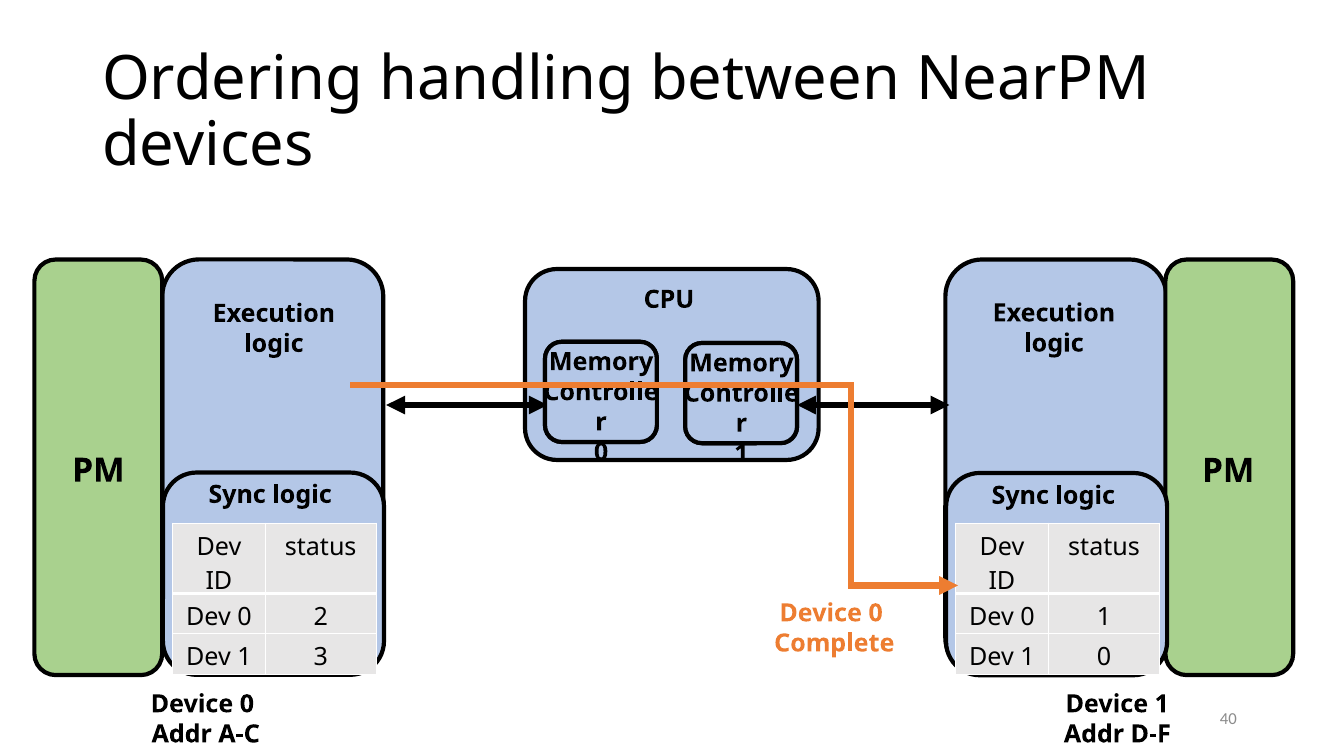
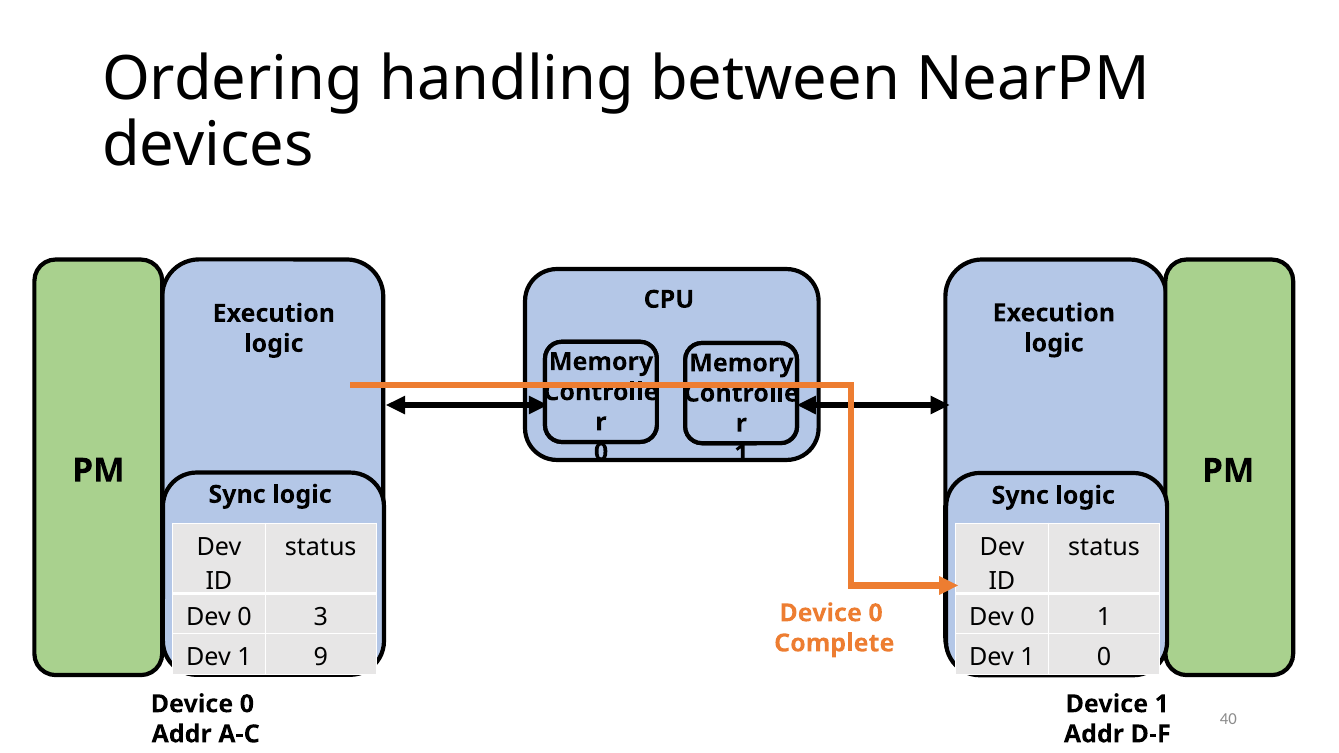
2: 2 -> 3
3: 3 -> 9
